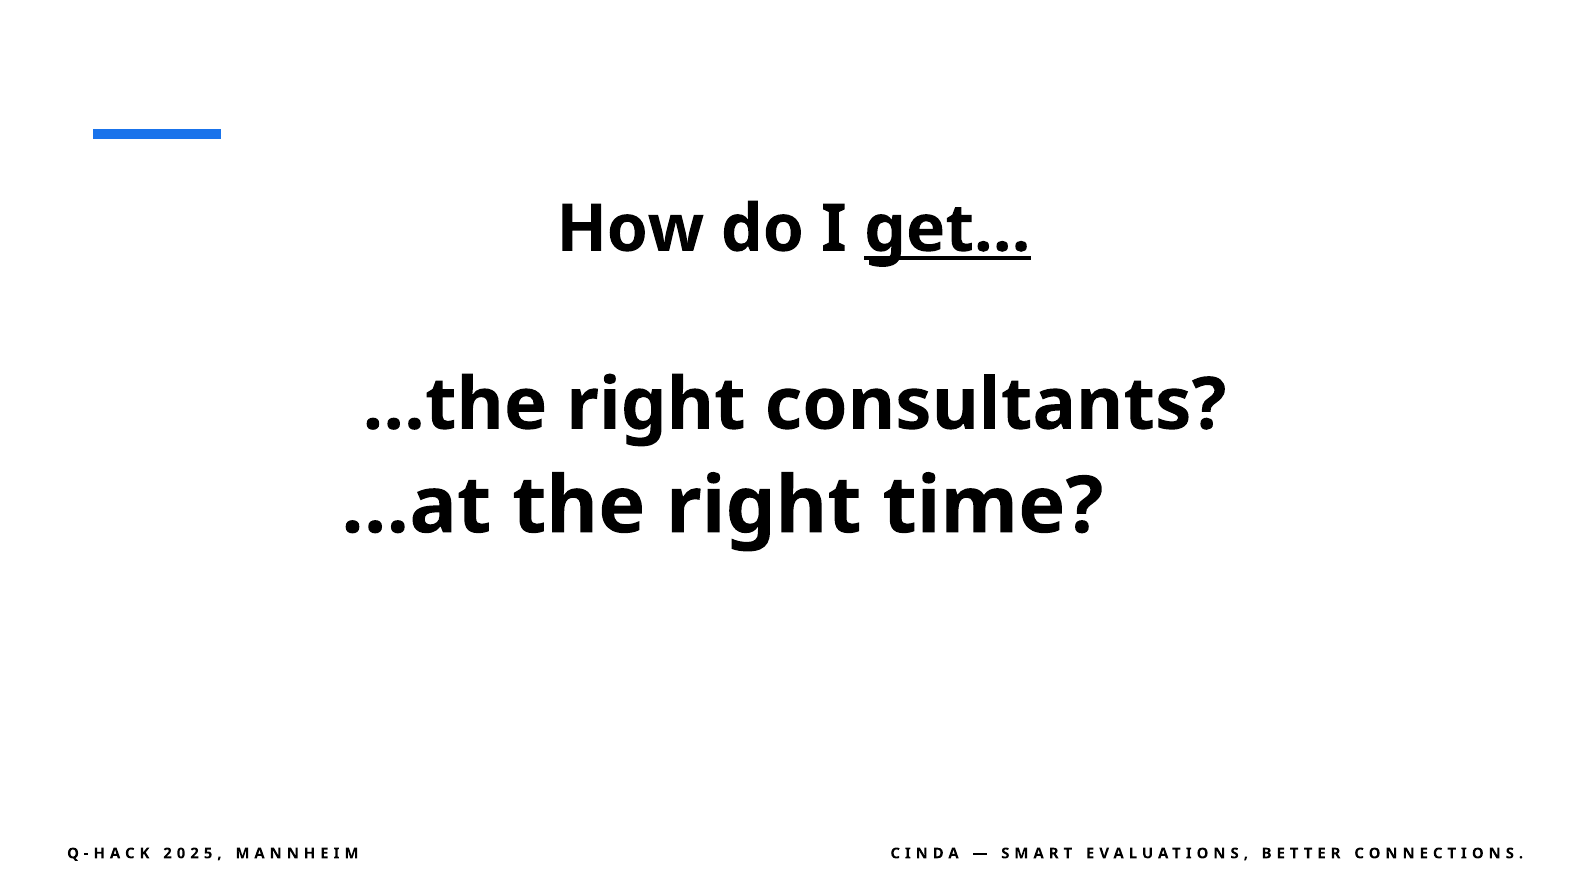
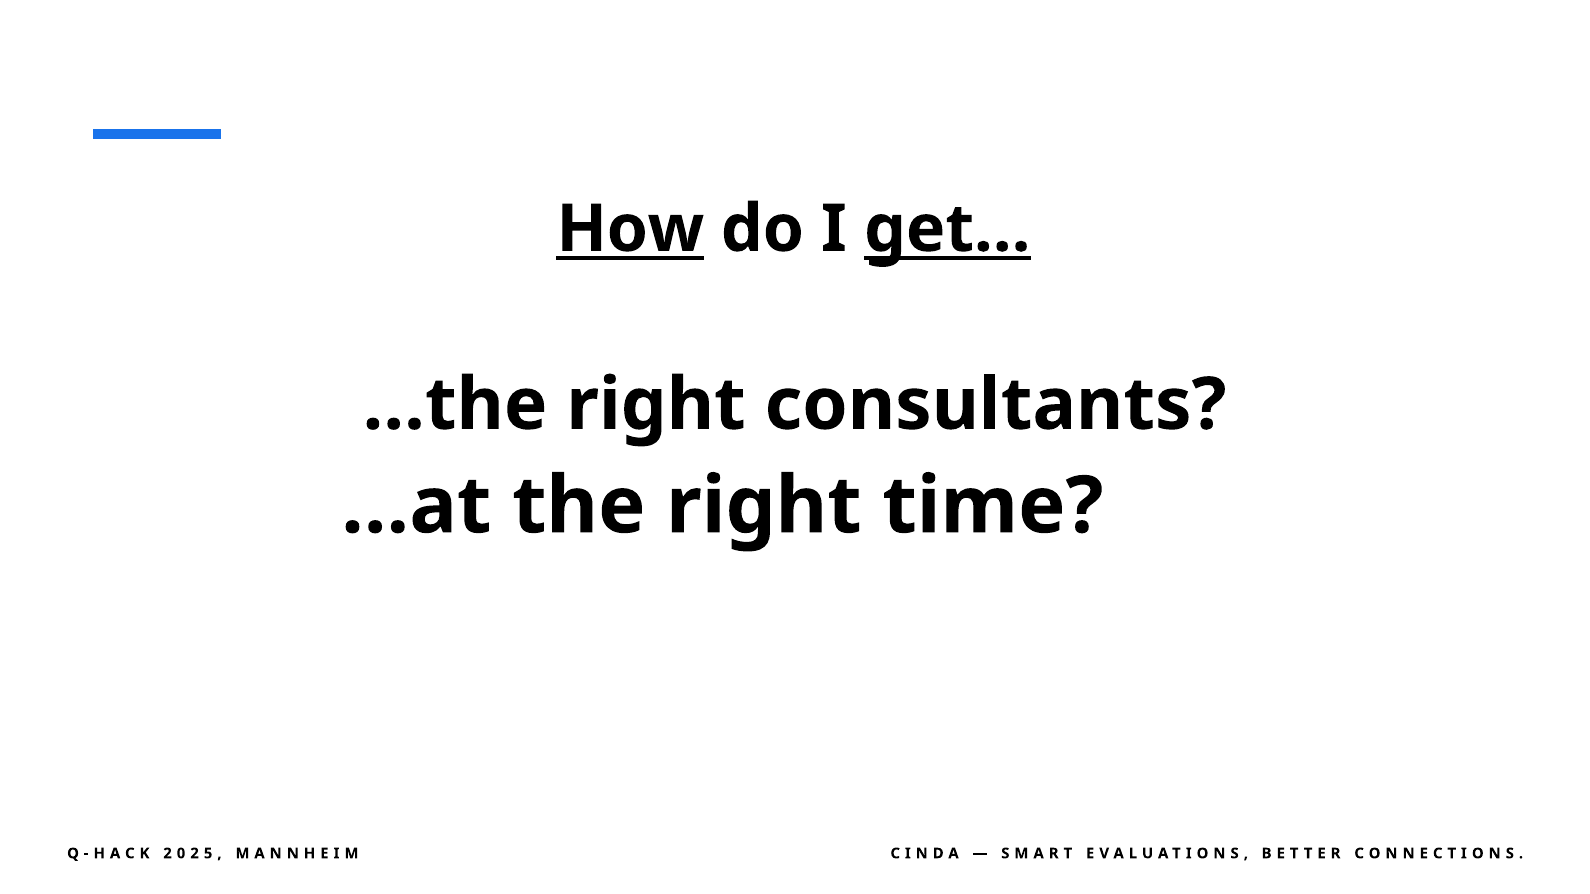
How underline: none -> present
